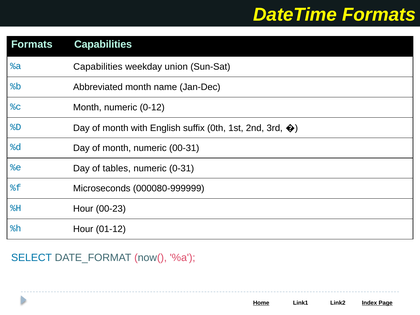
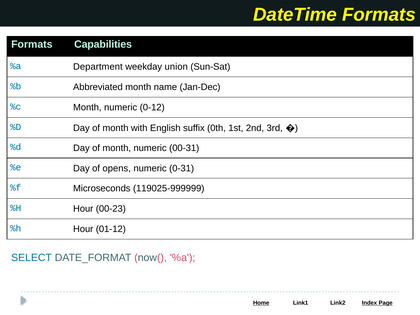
%a Capabilities: Capabilities -> Department
tables: tables -> opens
000080-999999: 000080-999999 -> 119025-999999
